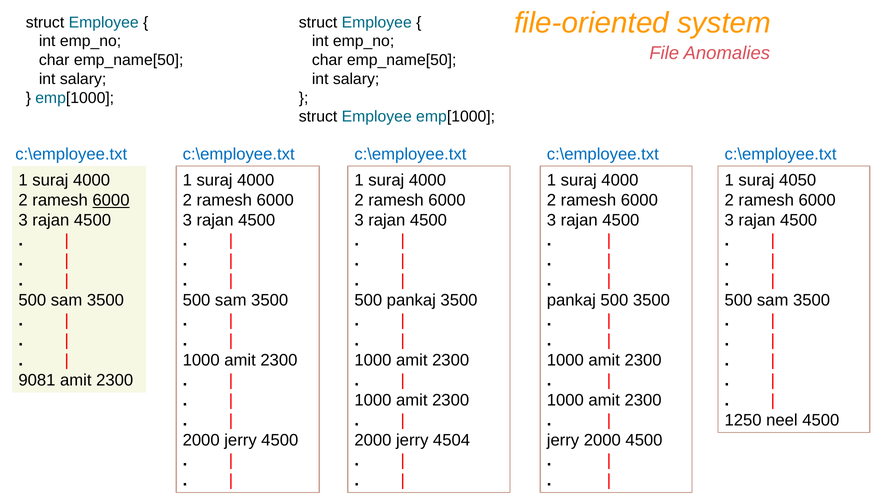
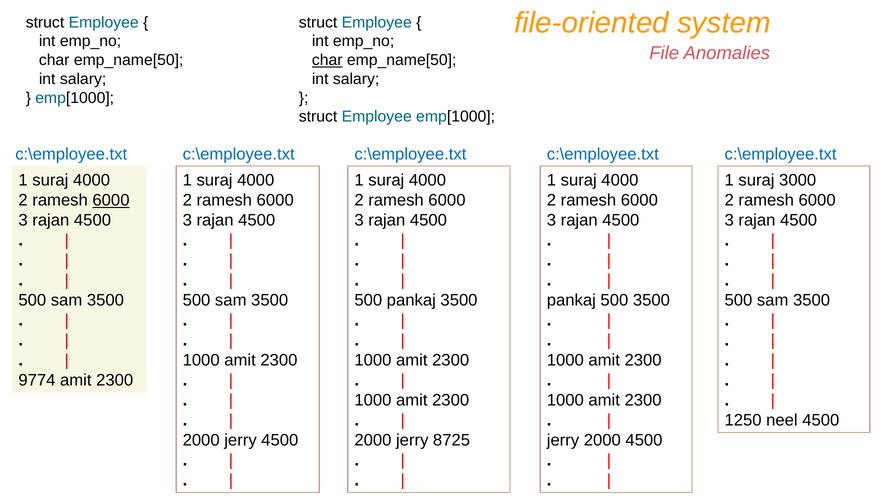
char at (327, 60) underline: none -> present
4050: 4050 -> 3000
9081: 9081 -> 9774
4504: 4504 -> 8725
